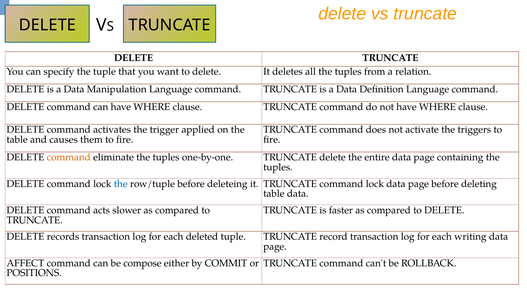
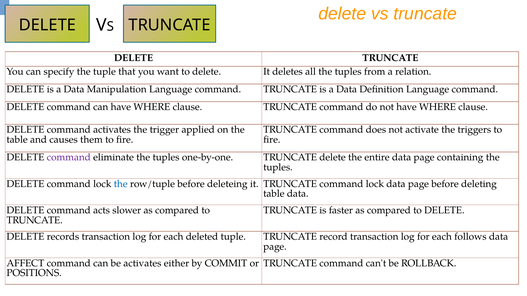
command at (69, 158) colour: orange -> purple
writing: writing -> follows
be compose: compose -> activates
